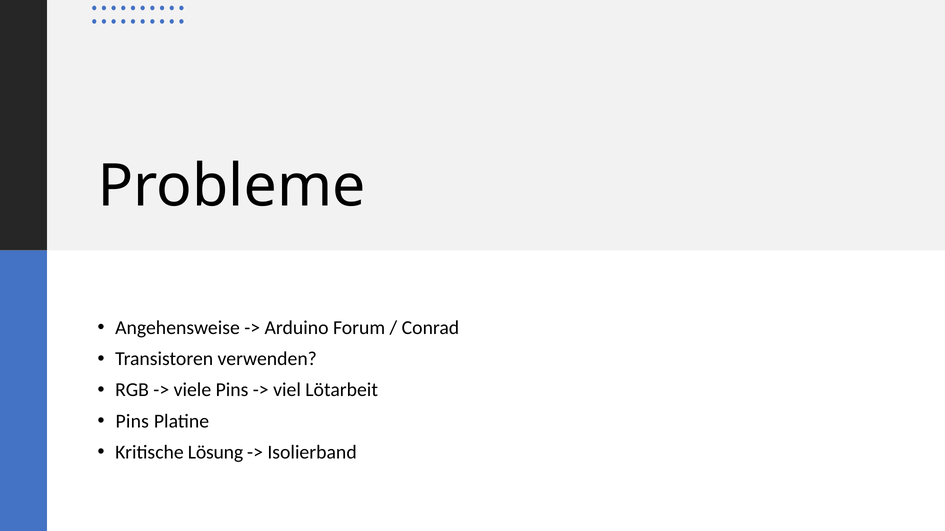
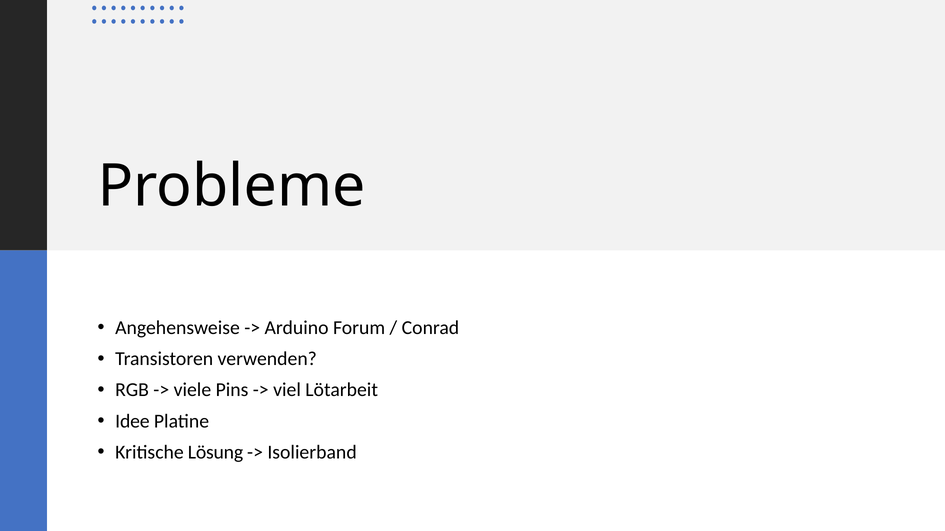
Pins at (132, 421): Pins -> Idee
